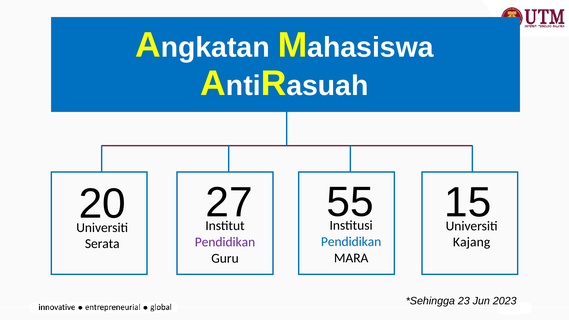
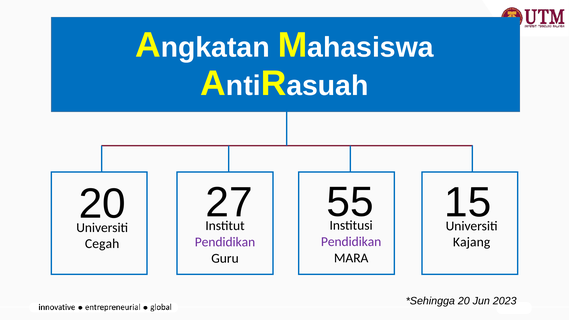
Pendidikan at (351, 242) colour: blue -> purple
Serata: Serata -> Cegah
23 at (464, 301): 23 -> 20
